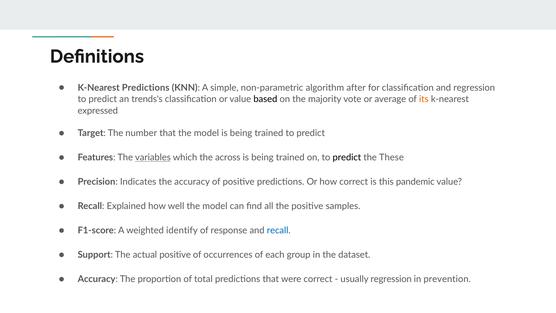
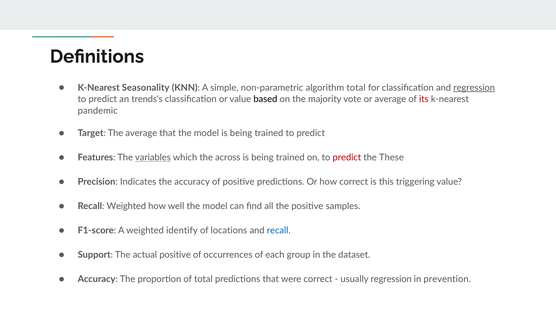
K-Nearest Predictions: Predictions -> Seasonality
algorithm after: after -> total
regression at (474, 88) underline: none -> present
its colour: orange -> red
expressed: expressed -> pandemic
The number: number -> average
predict at (347, 157) colour: black -> red
pandemic: pandemic -> triggering
Recall Explained: Explained -> Weighted
response: response -> locations
